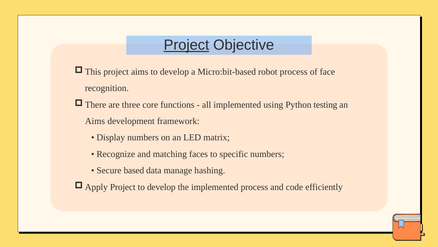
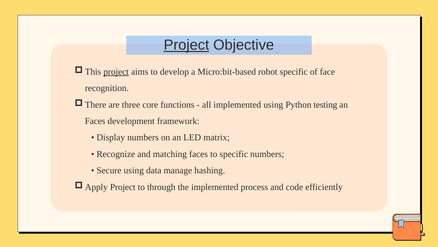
project at (116, 72) underline: none -> present
robot process: process -> specific
Aims at (95, 121): Aims -> Faces
Secure based: based -> using
develop at (161, 187): develop -> through
